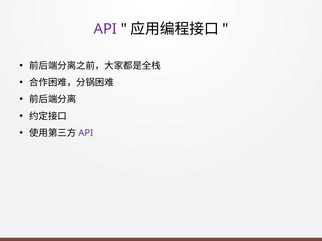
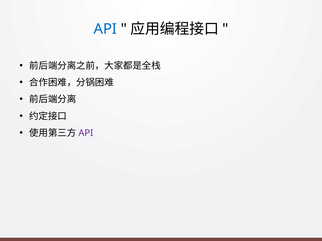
API at (105, 29) colour: purple -> blue
